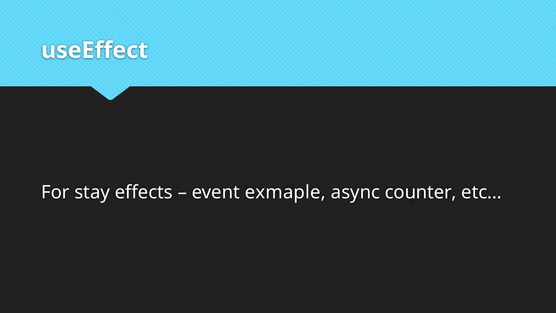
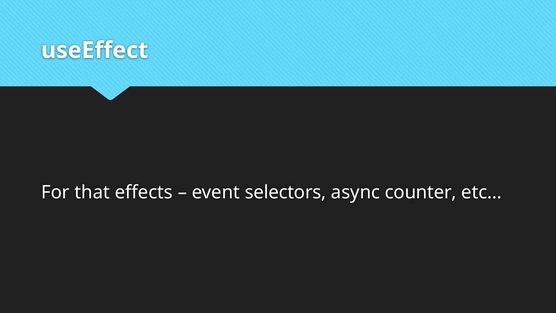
stay: stay -> that
exmaple: exmaple -> selectors
